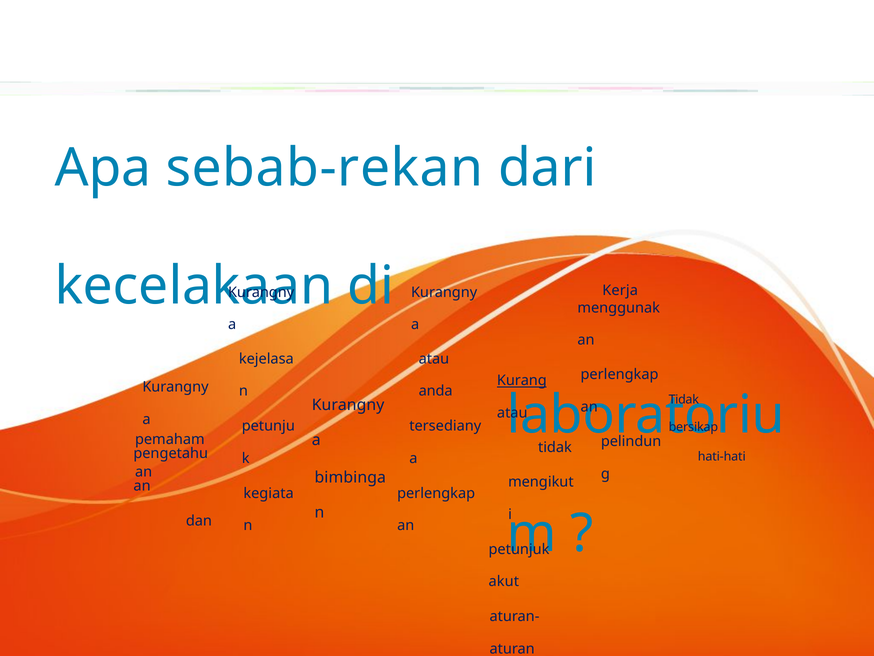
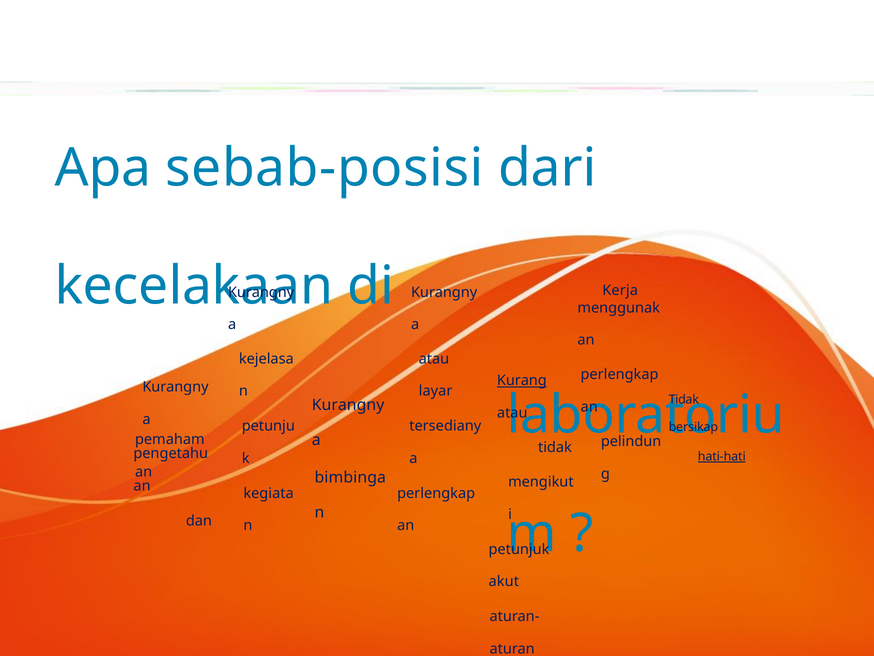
sebab-rekan: sebab-rekan -> sebab-posisi
anda: anda -> layar
hati-hati underline: none -> present
